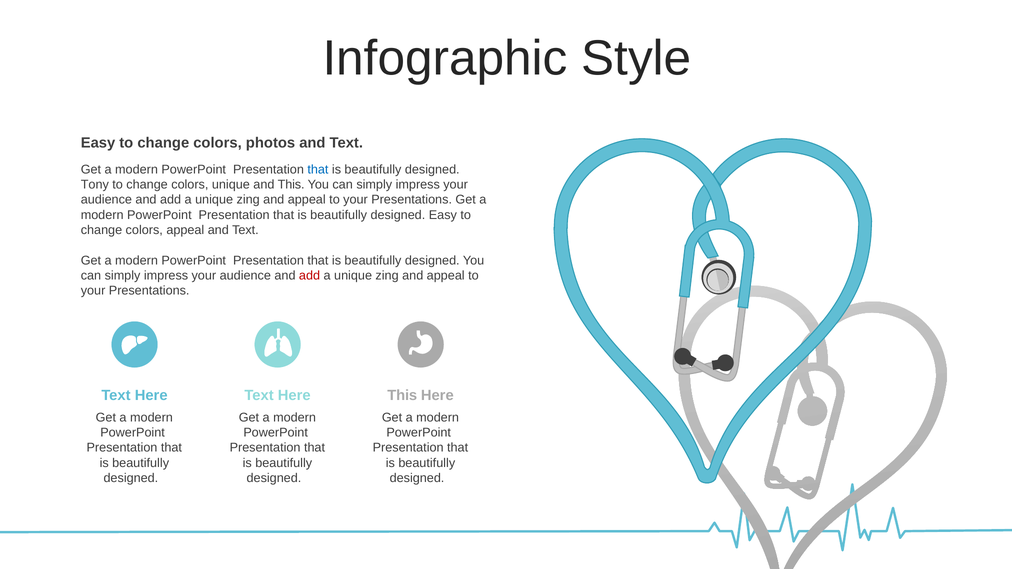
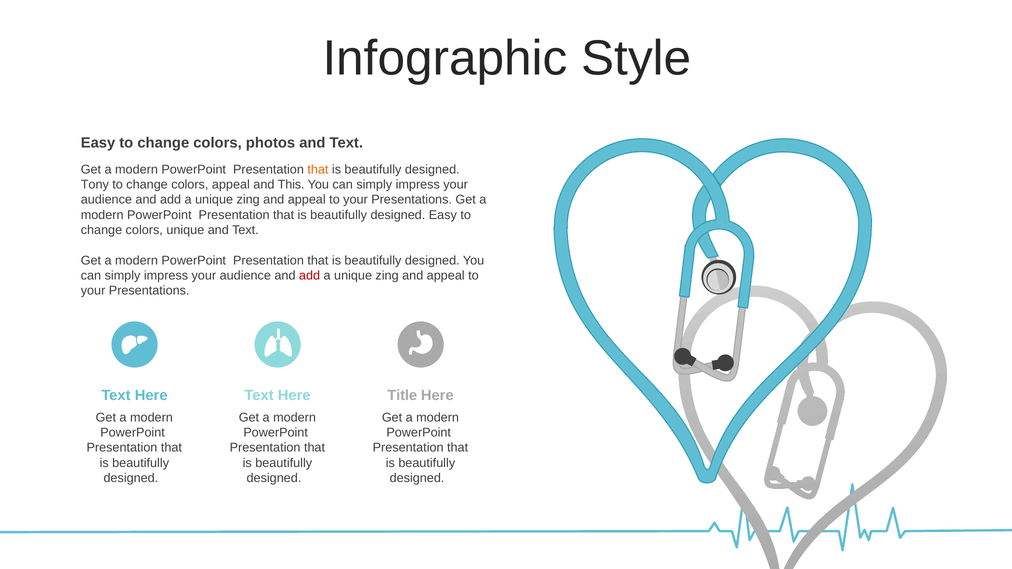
that at (318, 169) colour: blue -> orange
colors unique: unique -> appeal
colors appeal: appeal -> unique
This at (402, 396): This -> Title
